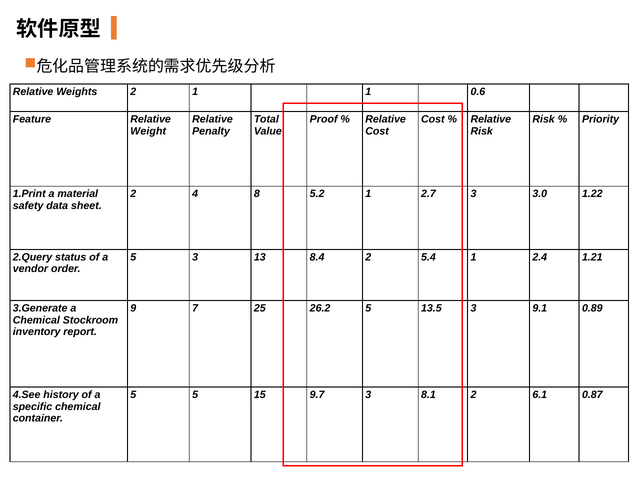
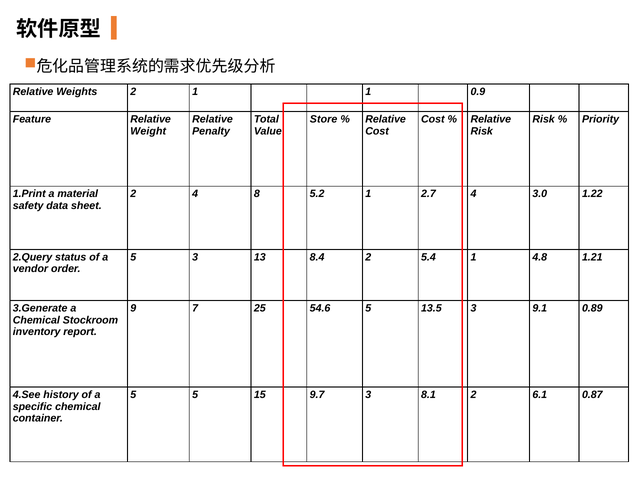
0.6: 0.6 -> 0.9
Proof: Proof -> Store
2.7 3: 3 -> 4
2.4: 2.4 -> 4.8
26.2: 26.2 -> 54.6
